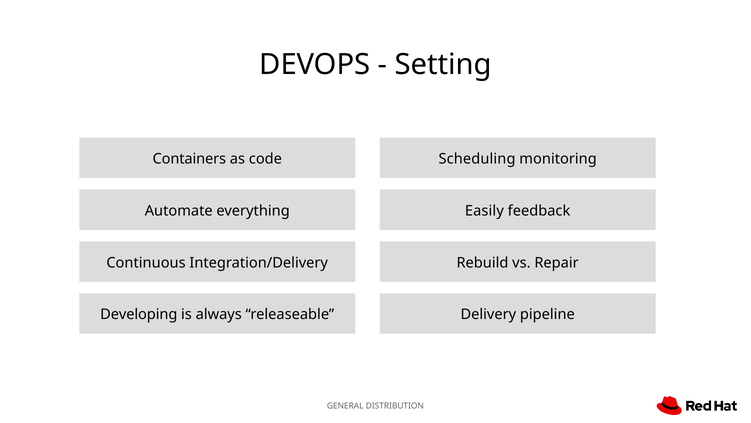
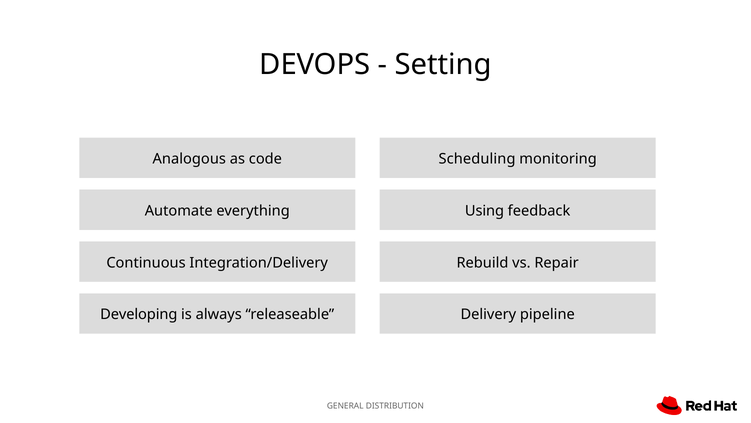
Containers: Containers -> Analogous
Easily: Easily -> Using
